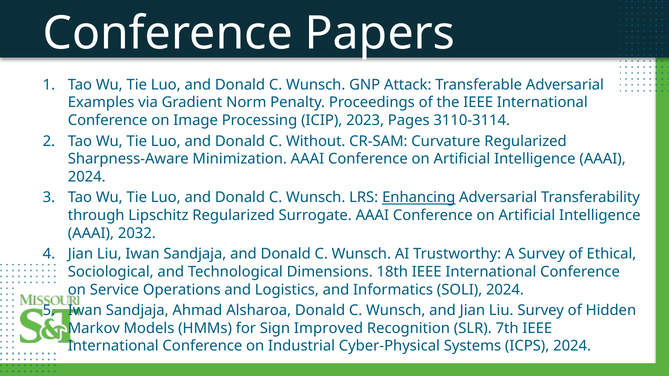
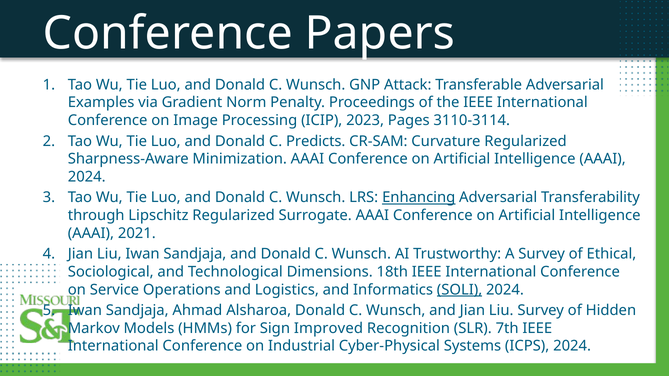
Without: Without -> Predicts
2032: 2032 -> 2021
SOLI underline: none -> present
